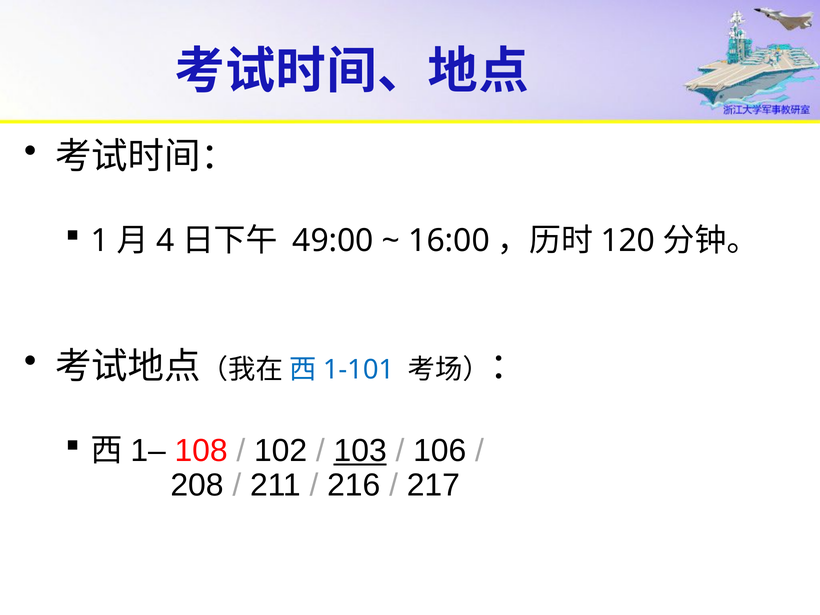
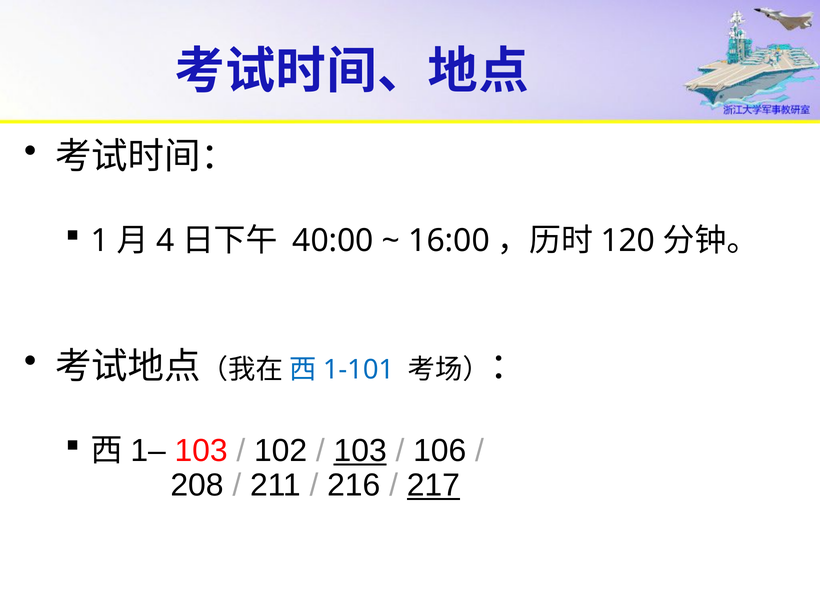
49:00: 49:00 -> 40:00
108 at (201, 451): 108 -> 103
217 underline: none -> present
